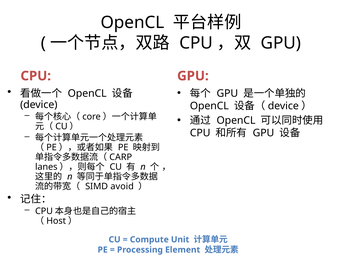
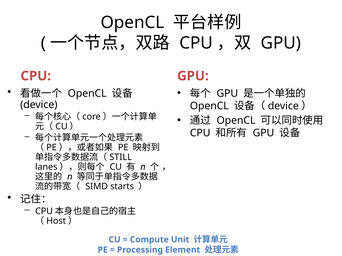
CARP: CARP -> STILL
avoid: avoid -> starts
